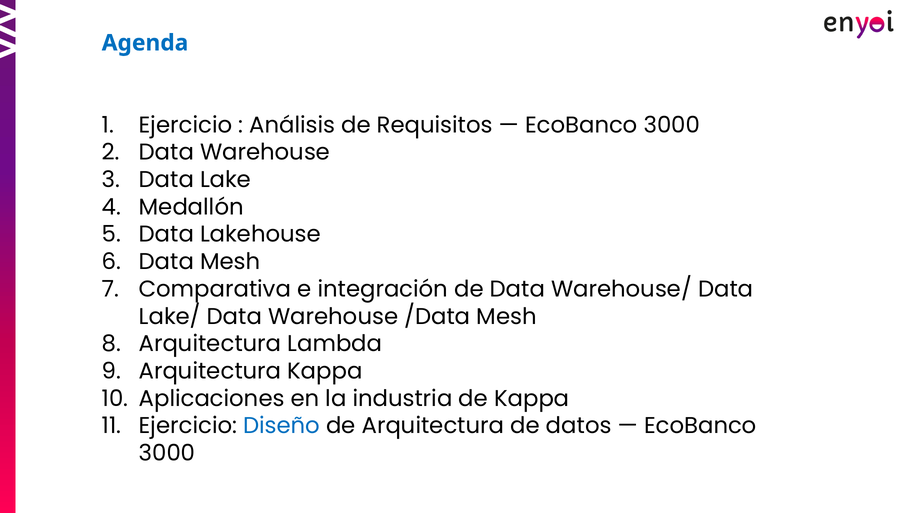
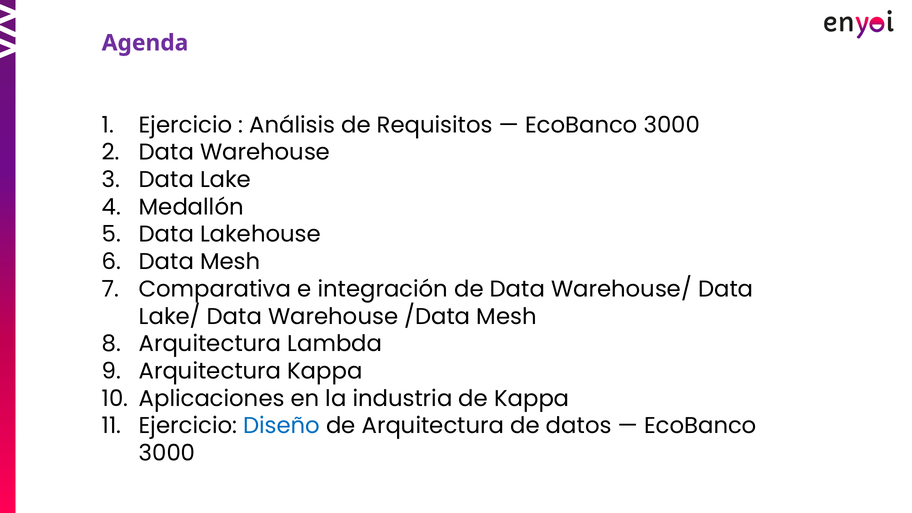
Agenda colour: blue -> purple
